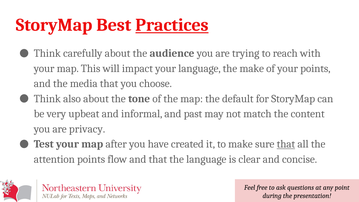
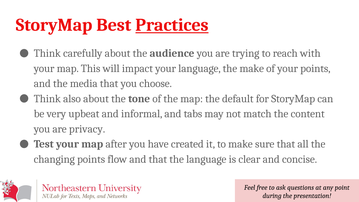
past: past -> tabs
that at (286, 144) underline: present -> none
attention: attention -> changing
